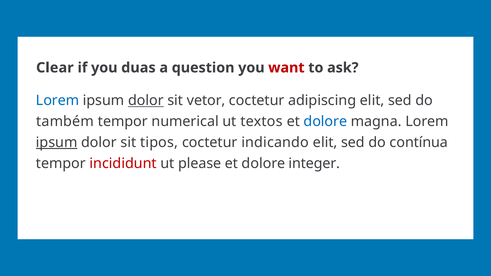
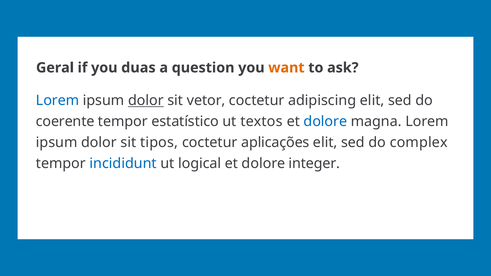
Clear: Clear -> Geral
want colour: red -> orange
também: também -> coerente
numerical: numerical -> estatístico
ipsum at (57, 142) underline: present -> none
indicando: indicando -> aplicações
contínua: contínua -> complex
incididunt colour: red -> blue
please: please -> logical
